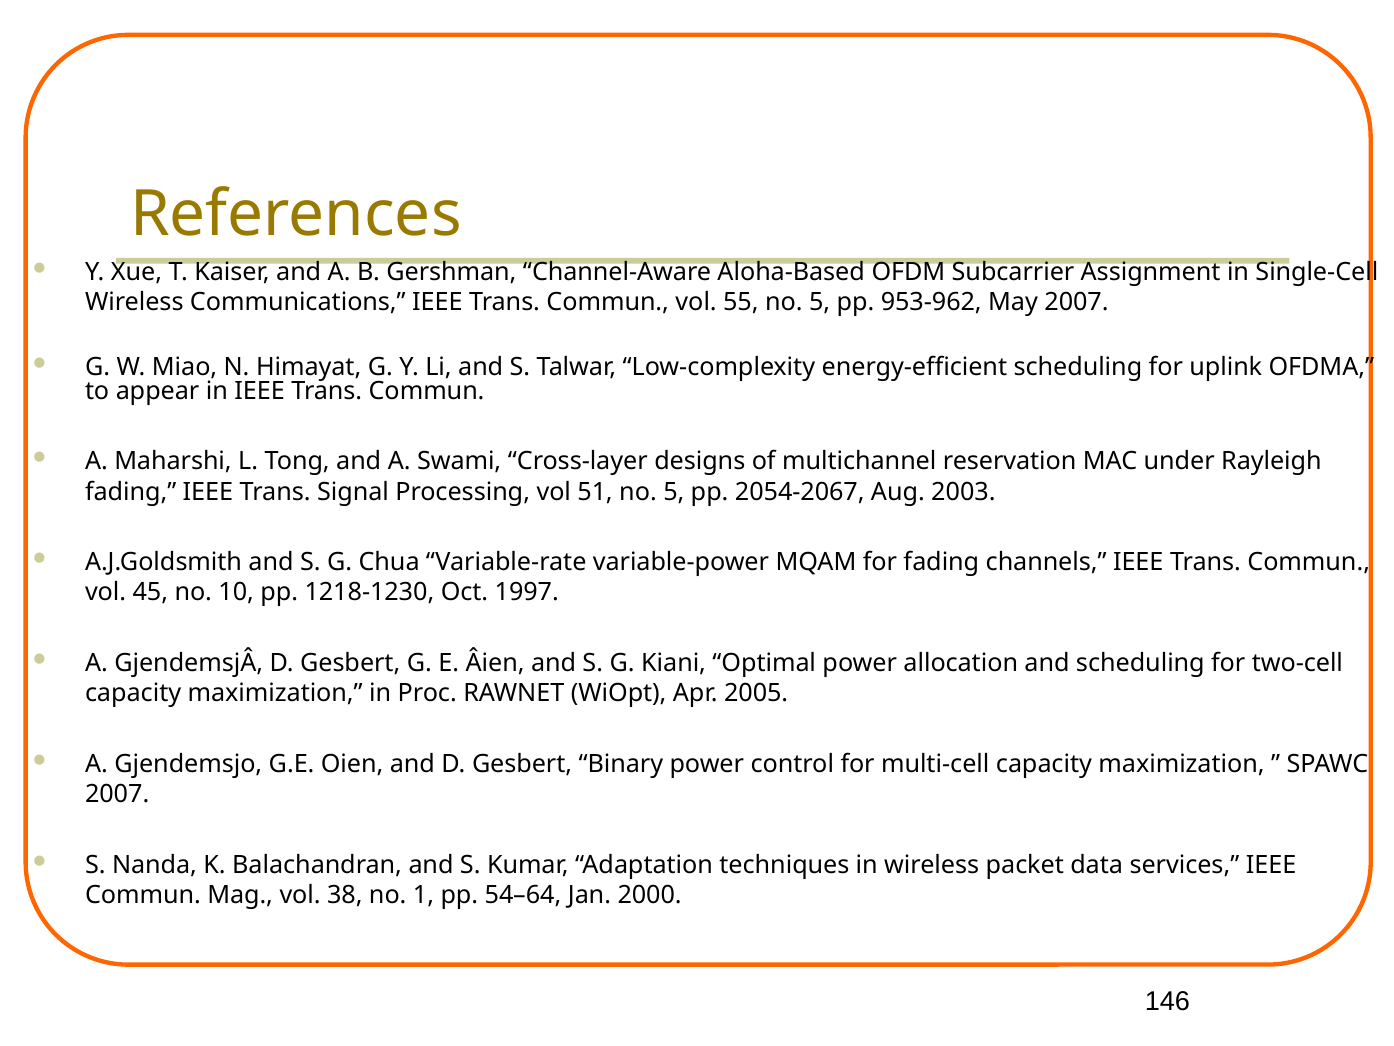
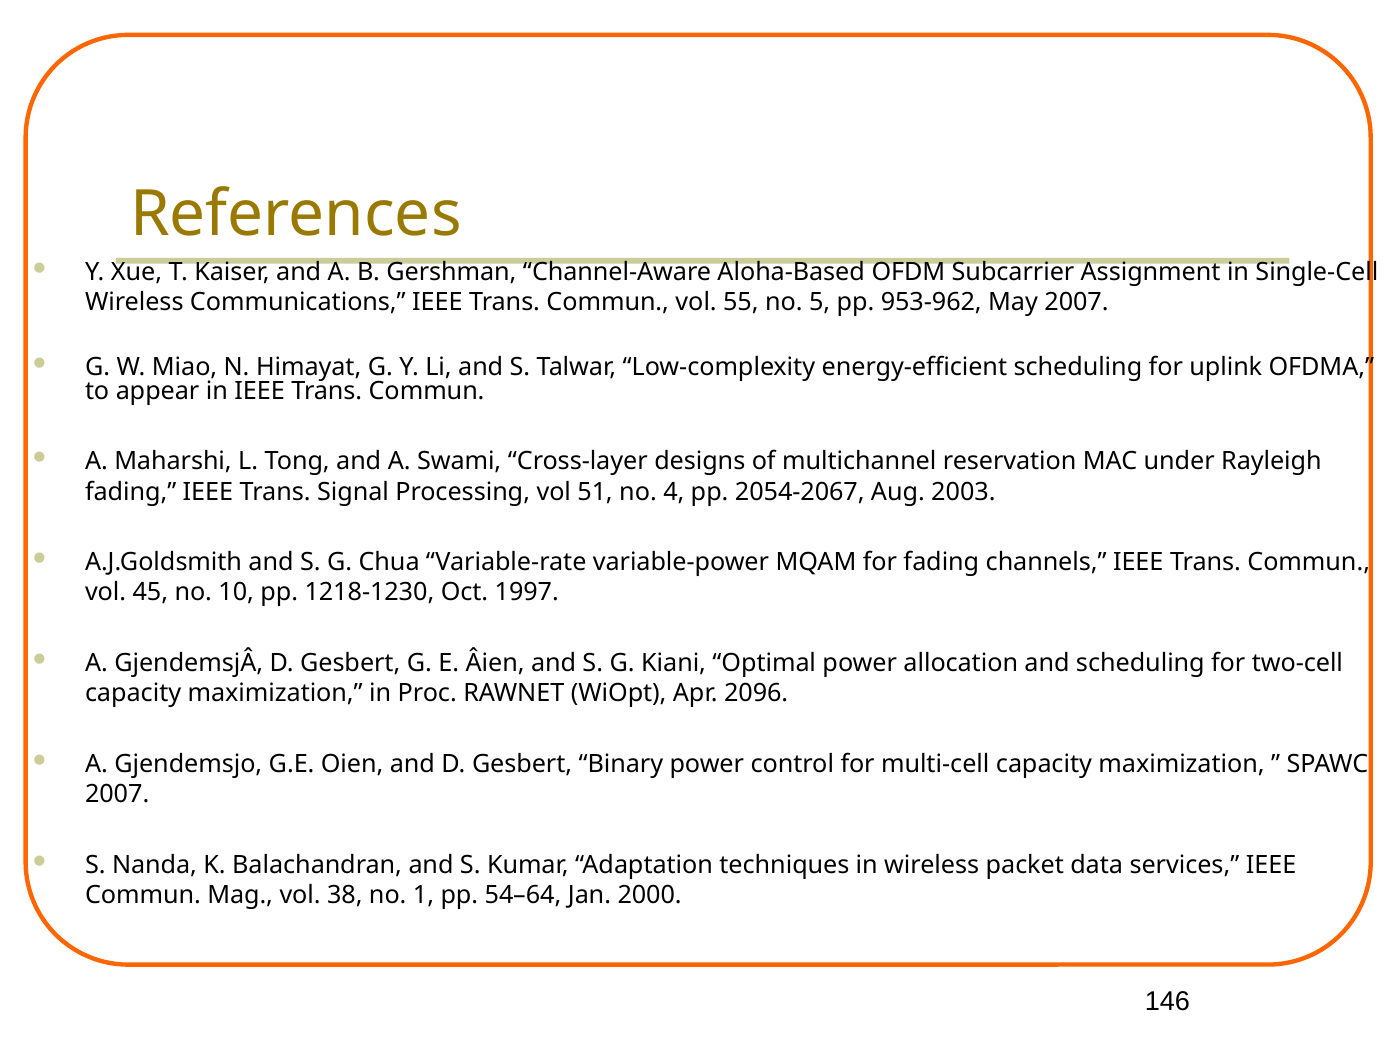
51 no 5: 5 -> 4
2005: 2005 -> 2096
